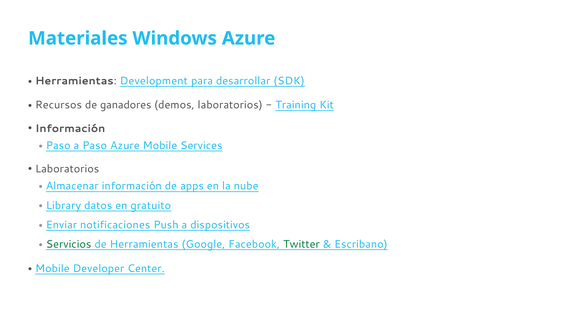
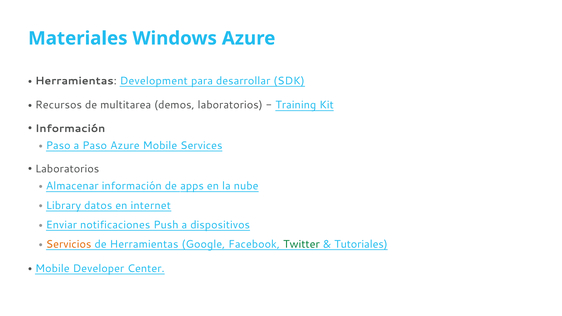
ganadores: ganadores -> multitarea
gratuito: gratuito -> internet
Servicios colour: green -> orange
Escribano: Escribano -> Tutoriales
